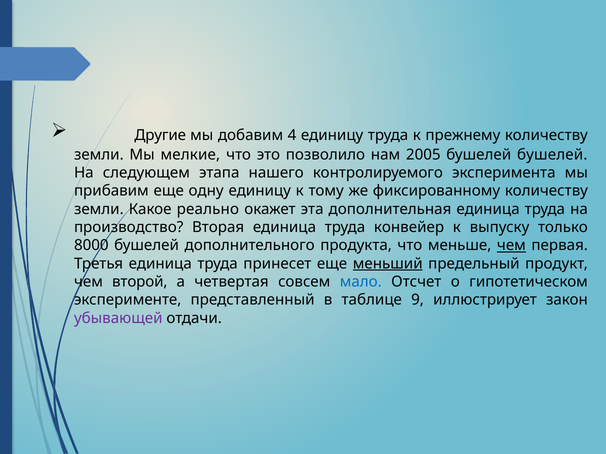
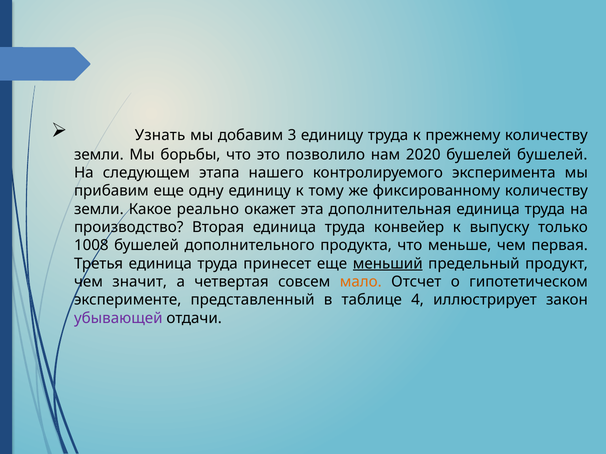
Другие: Другие -> Узнать
4: 4 -> 3
мелкие: мелкие -> борьбы
2005: 2005 -> 2020
8000: 8000 -> 1008
чем at (511, 246) underline: present -> none
второй: второй -> значит
мало colour: blue -> orange
9: 9 -> 4
